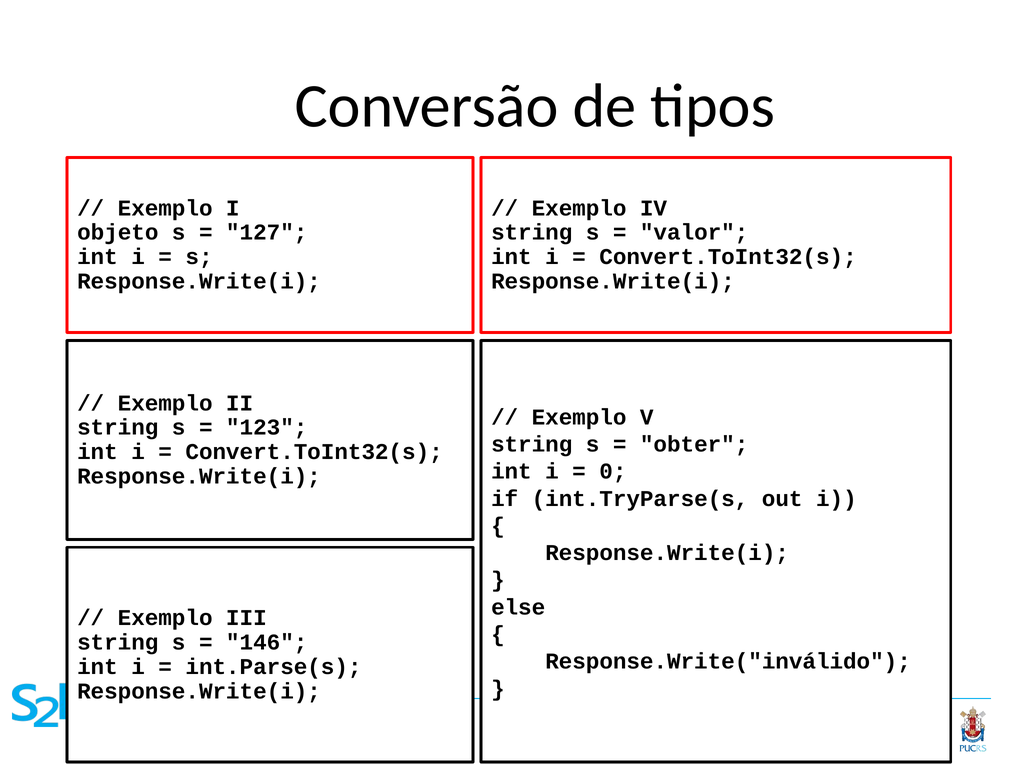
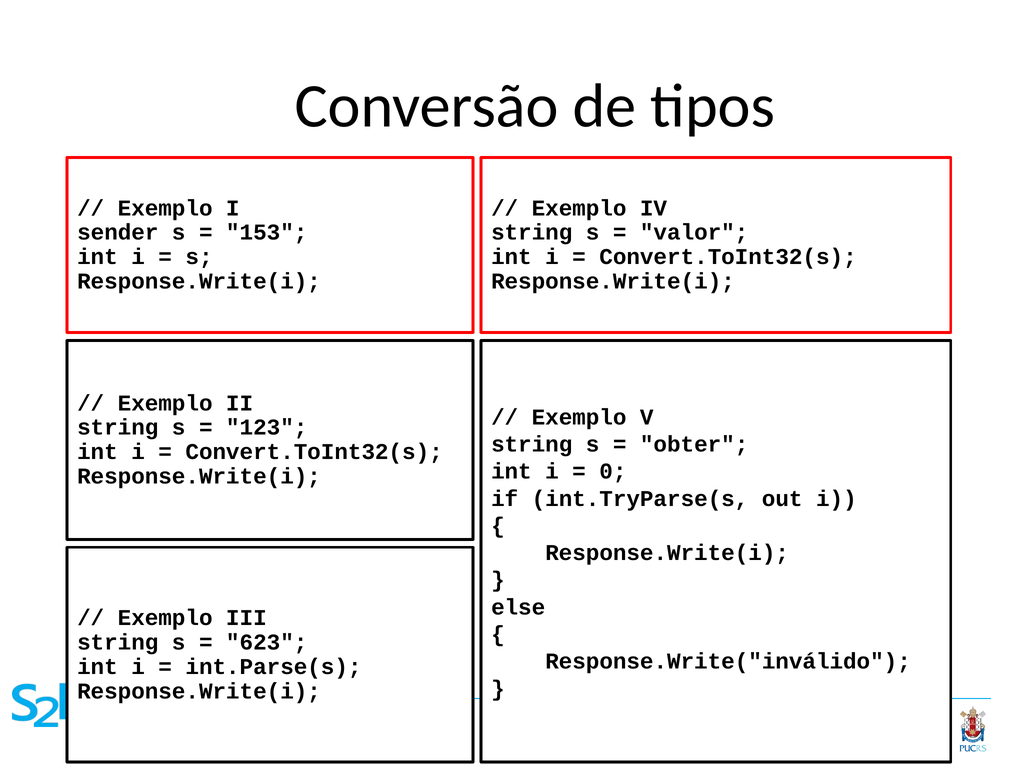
objeto: objeto -> sender
127: 127 -> 153
146: 146 -> 623
